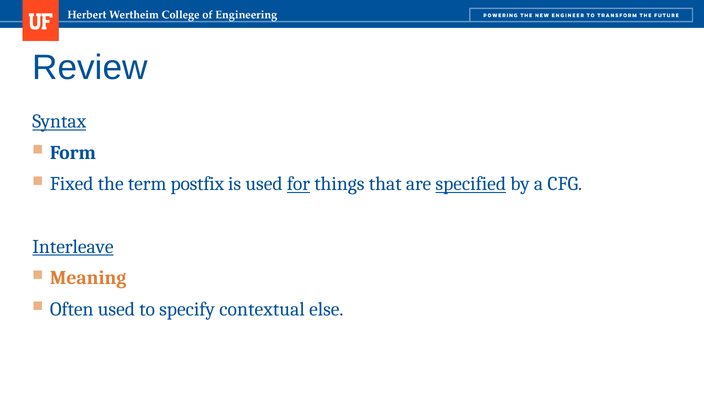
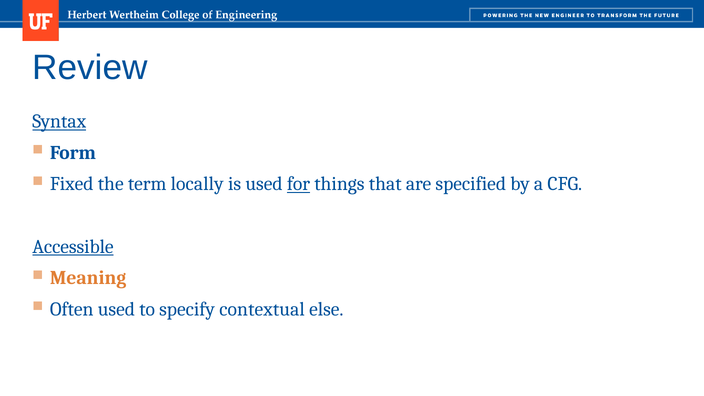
postfix: postfix -> locally
specified underline: present -> none
Interleave: Interleave -> Accessible
